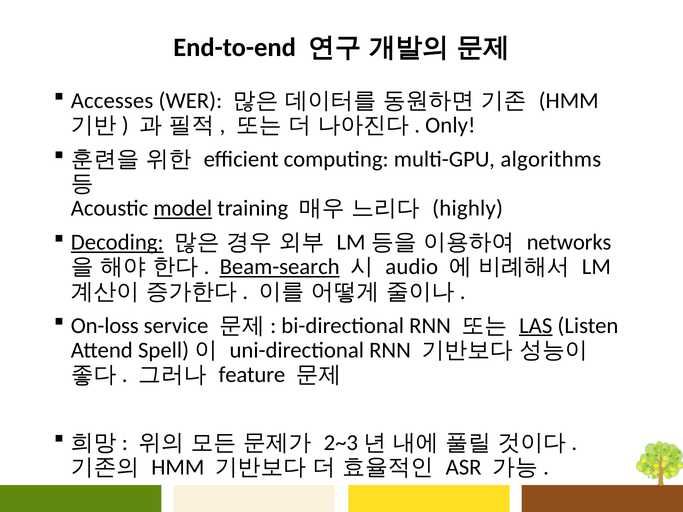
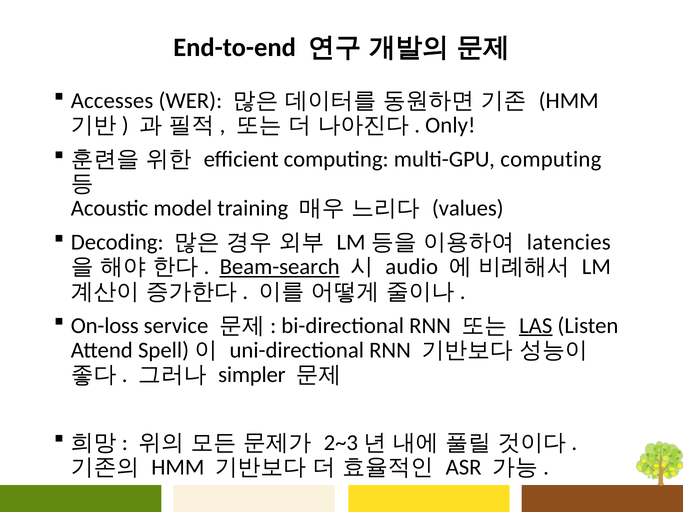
multi-GPU algorithms: algorithms -> computing
model underline: present -> none
highly: highly -> values
Decoding underline: present -> none
networks: networks -> latencies
feature: feature -> simpler
